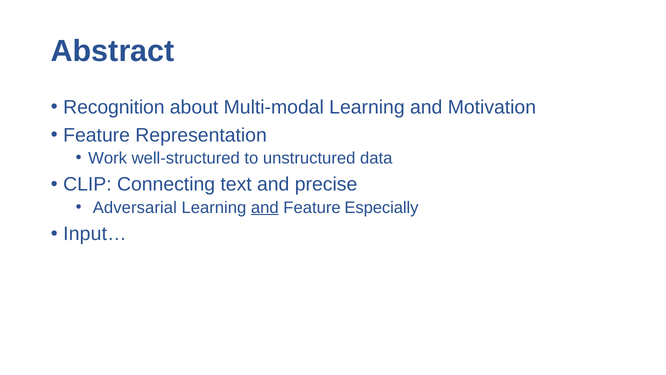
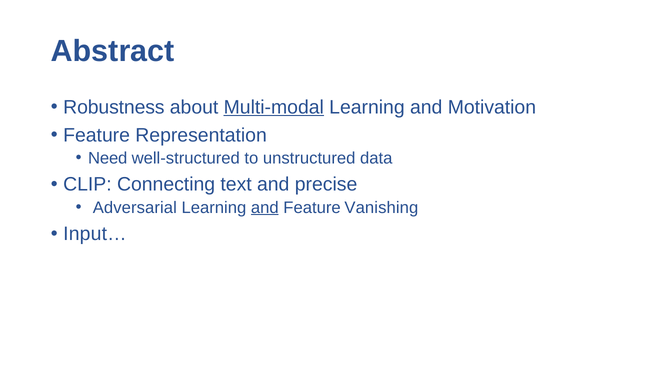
Recognition: Recognition -> Robustness
Multi-modal underline: none -> present
Work: Work -> Need
Especially: Especially -> Vanishing
